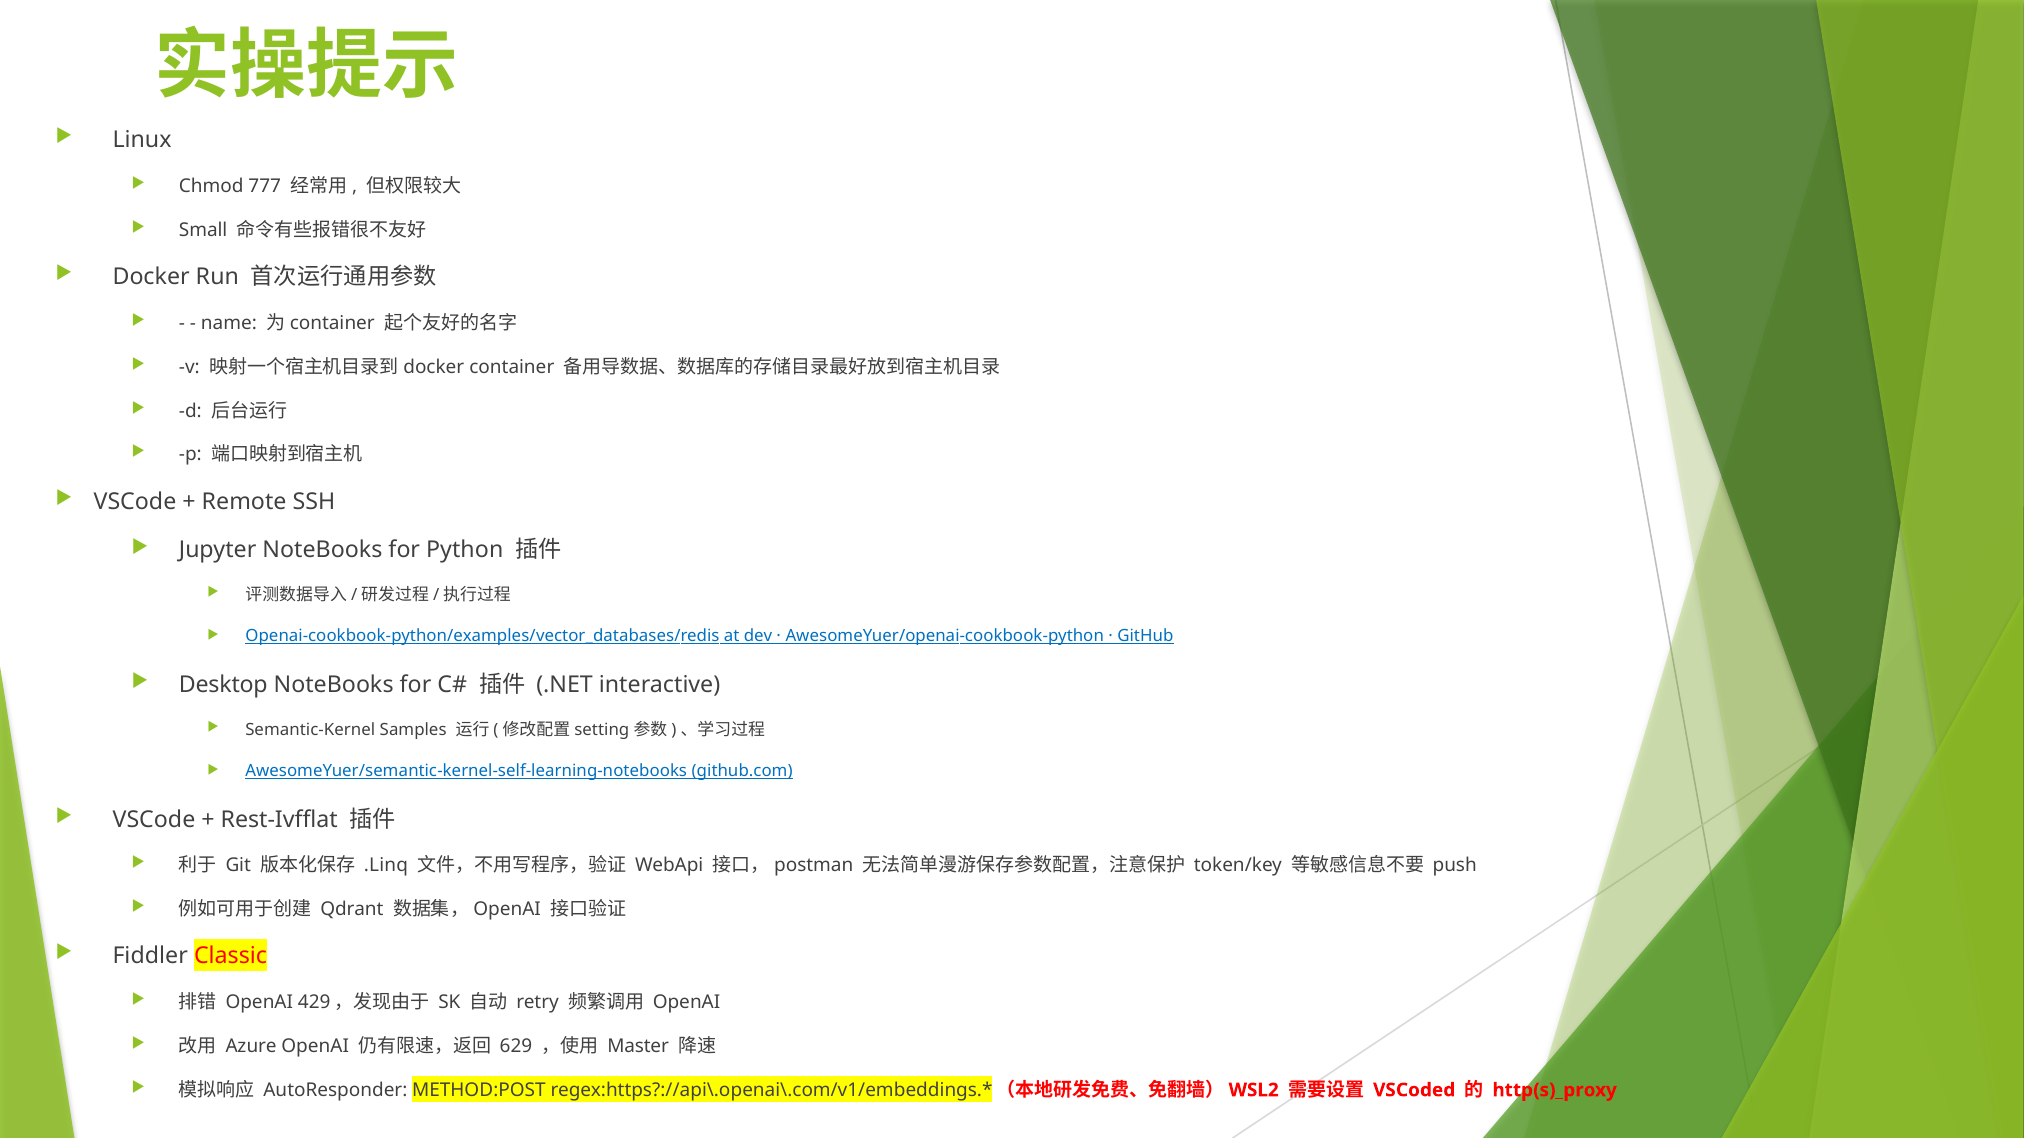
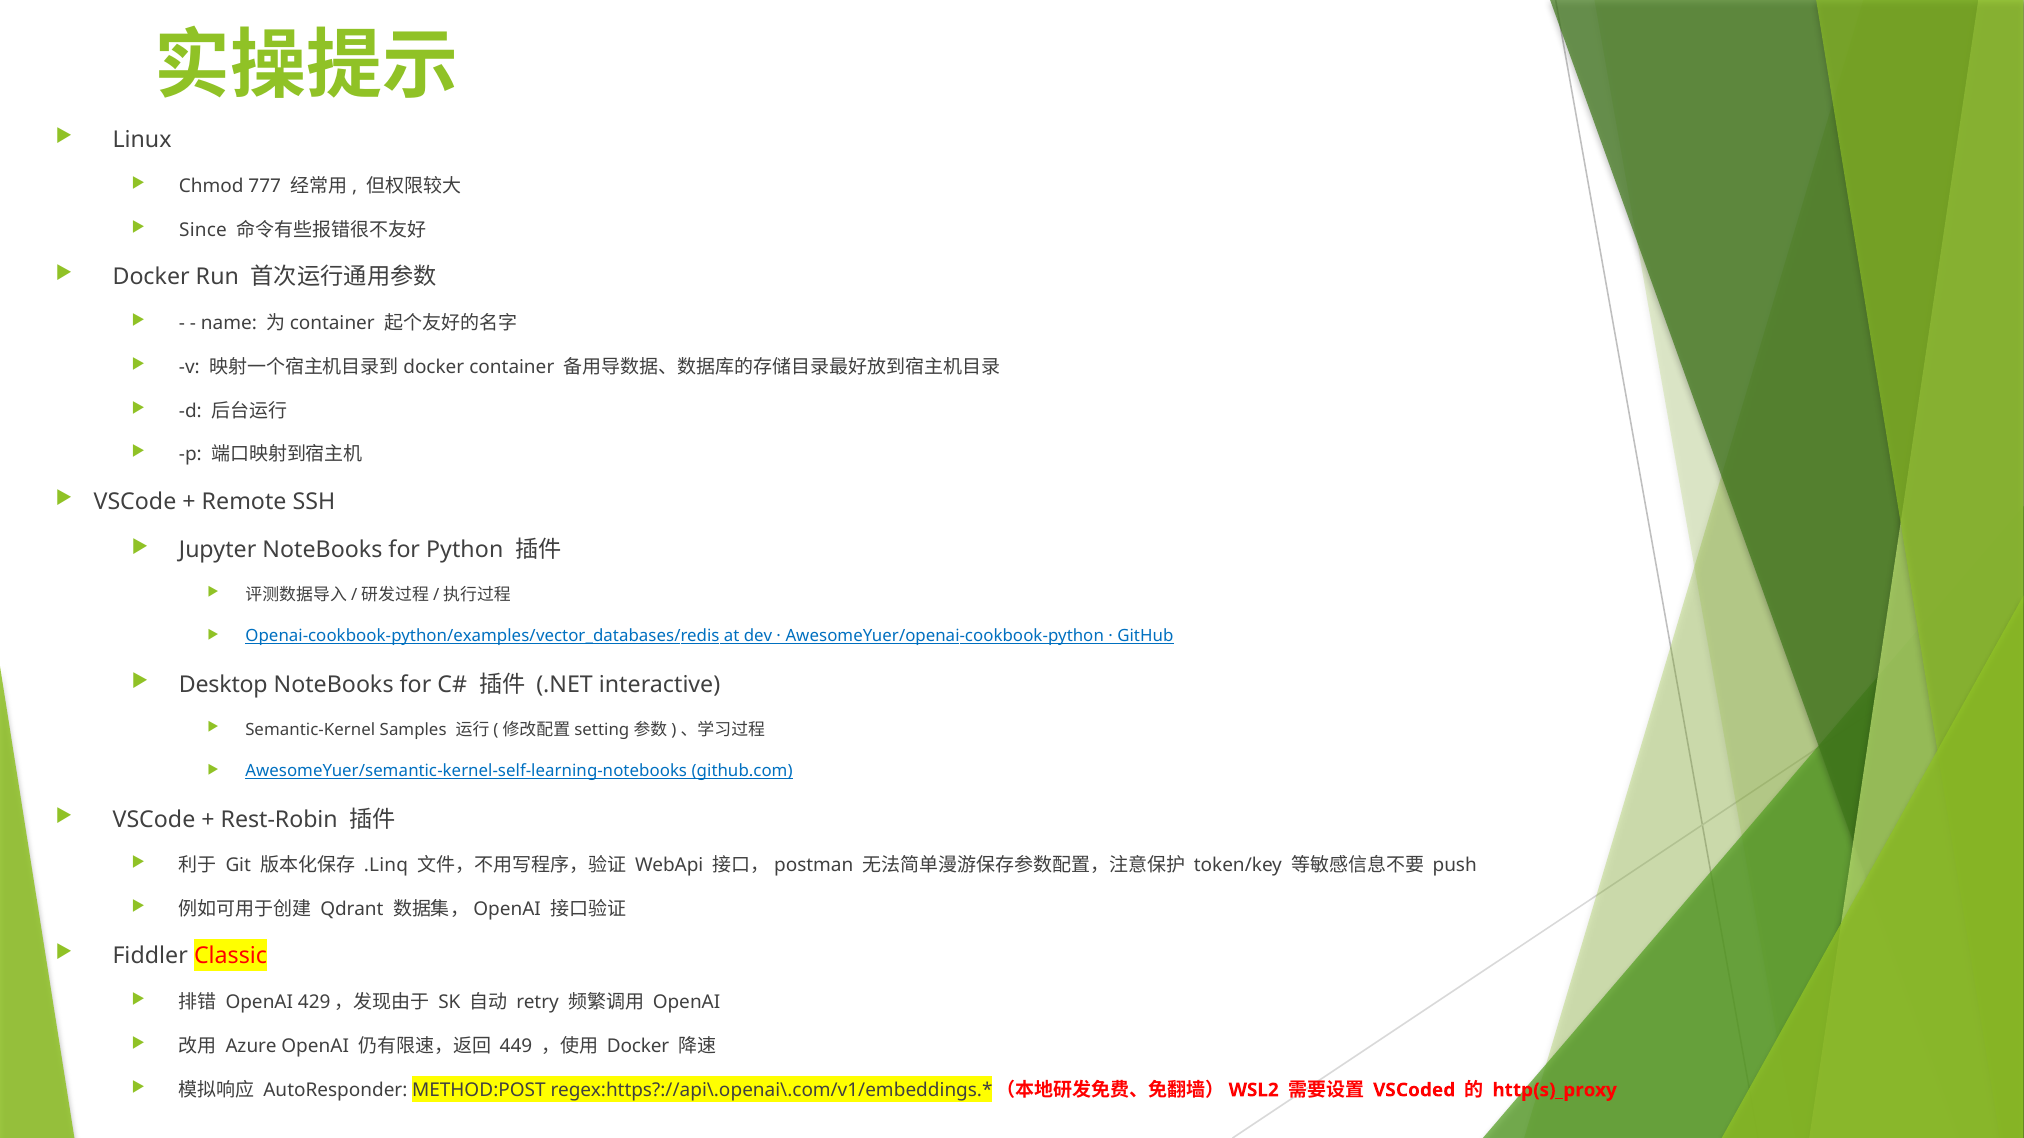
Small: Small -> Since
Rest-Ivfflat: Rest-Ivfflat -> Rest-Robin
629: 629 -> 449
Master at (638, 1047): Master -> Docker
